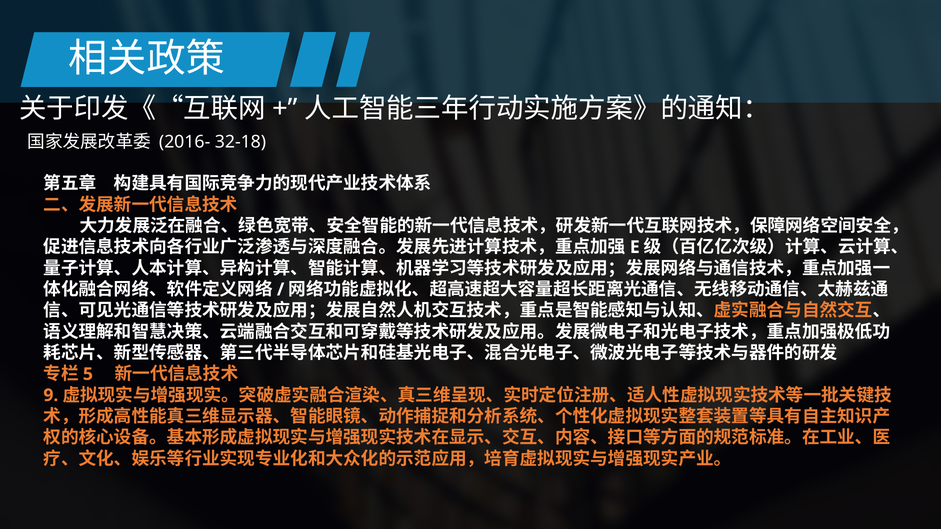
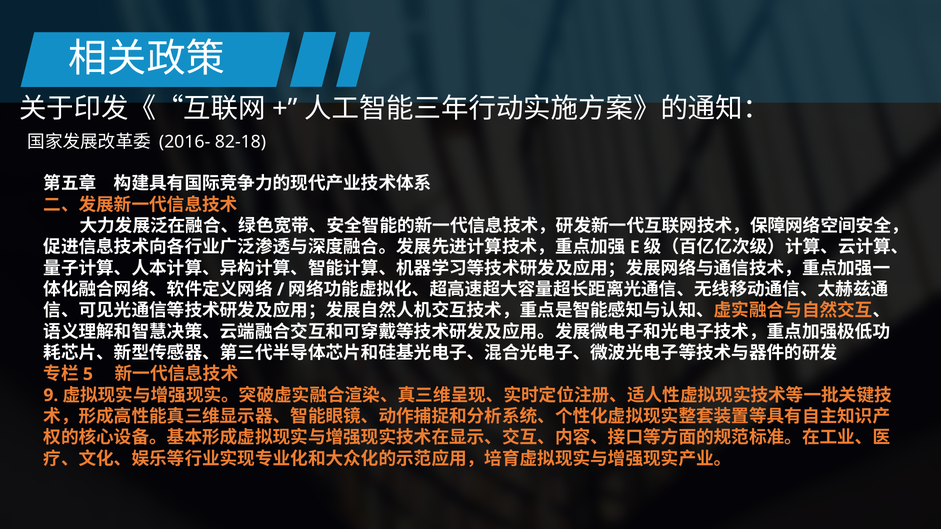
32-18: 32-18 -> 82-18
